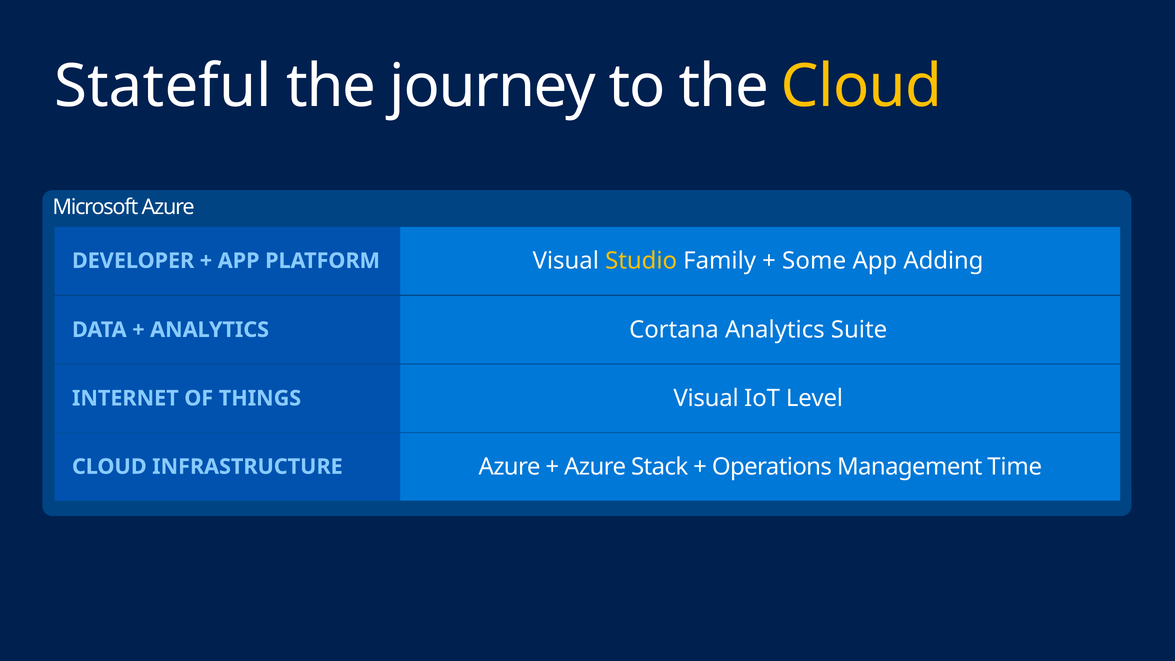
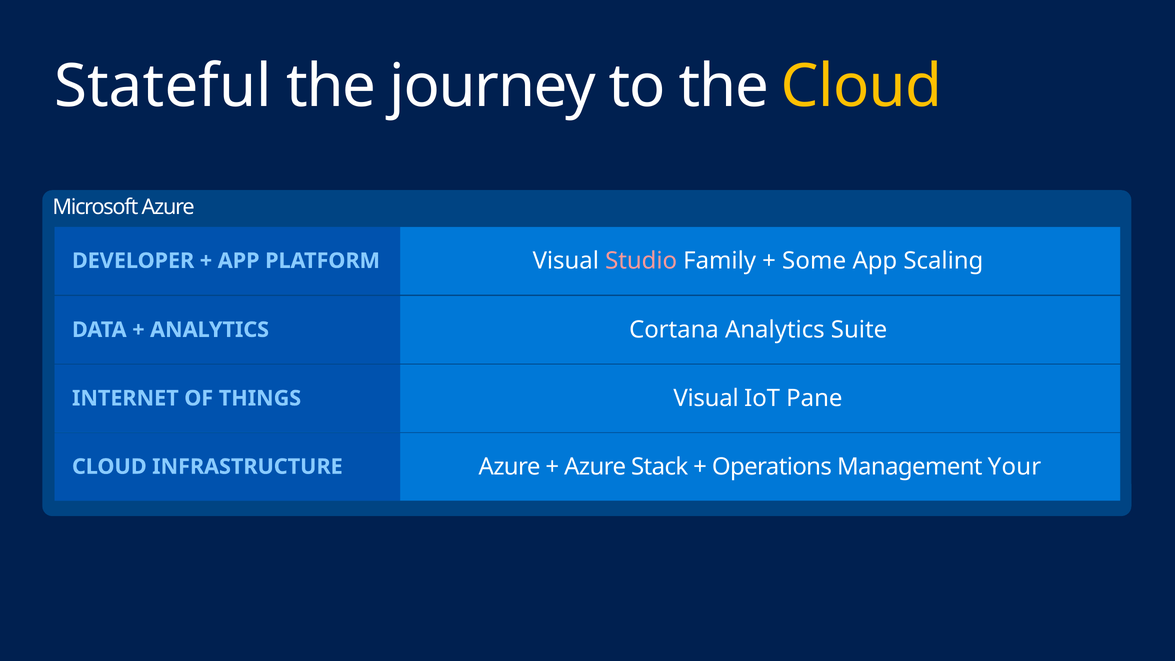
Studio colour: yellow -> pink
Adding: Adding -> Scaling
Level: Level -> Pane
Time: Time -> Your
